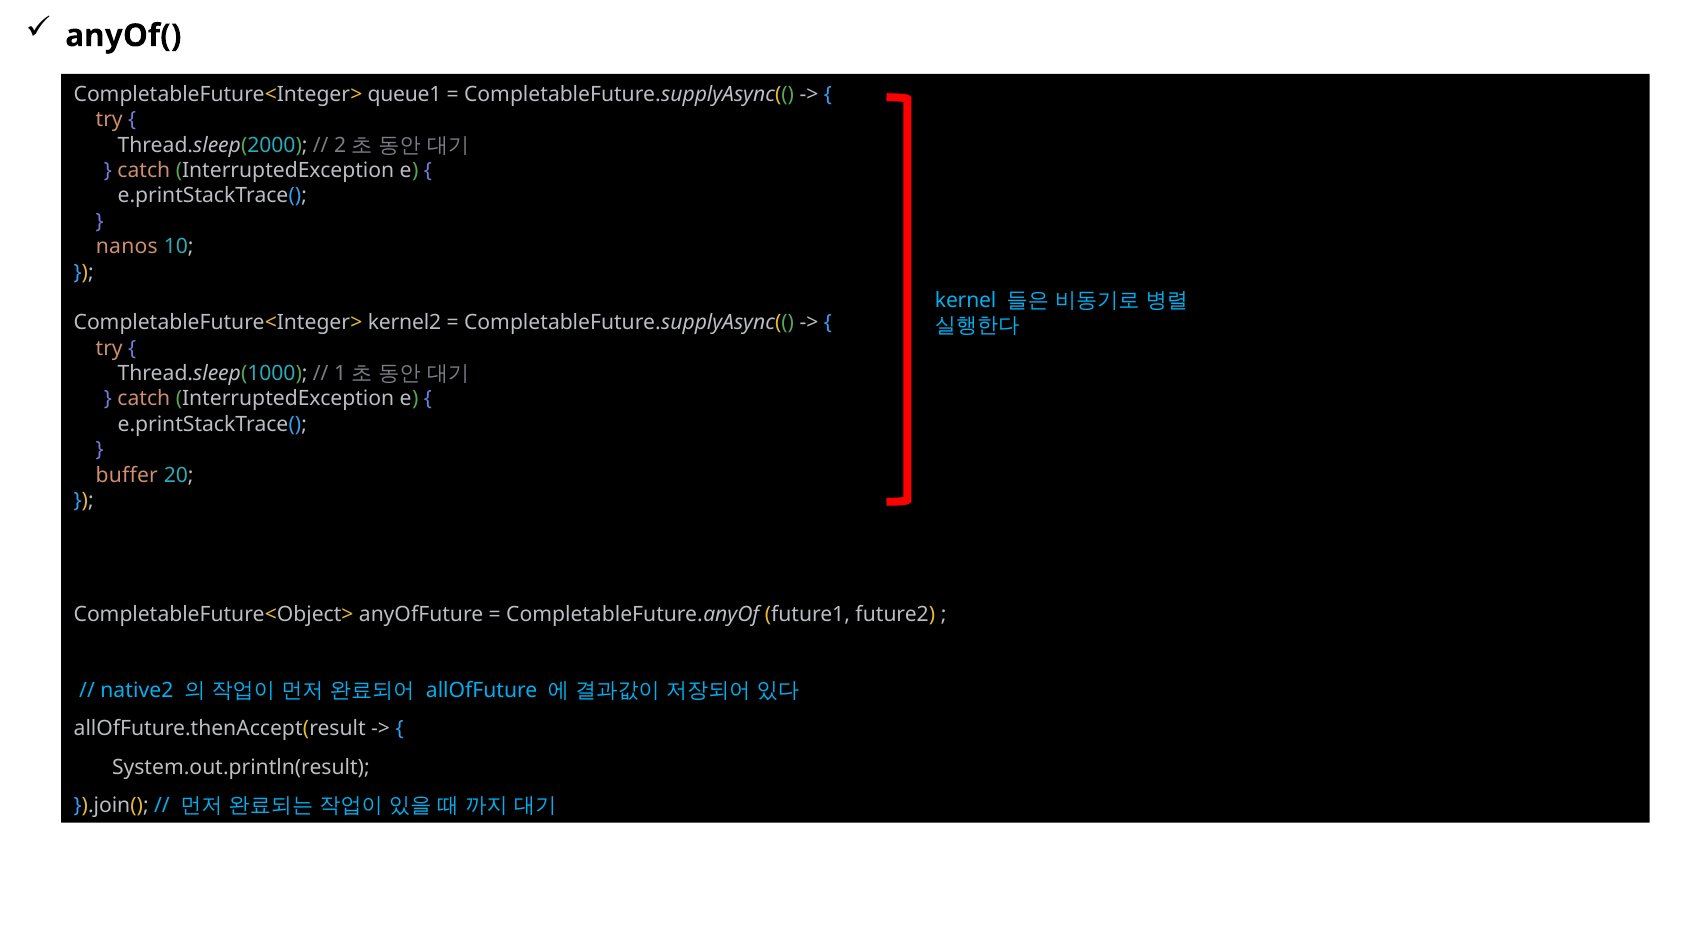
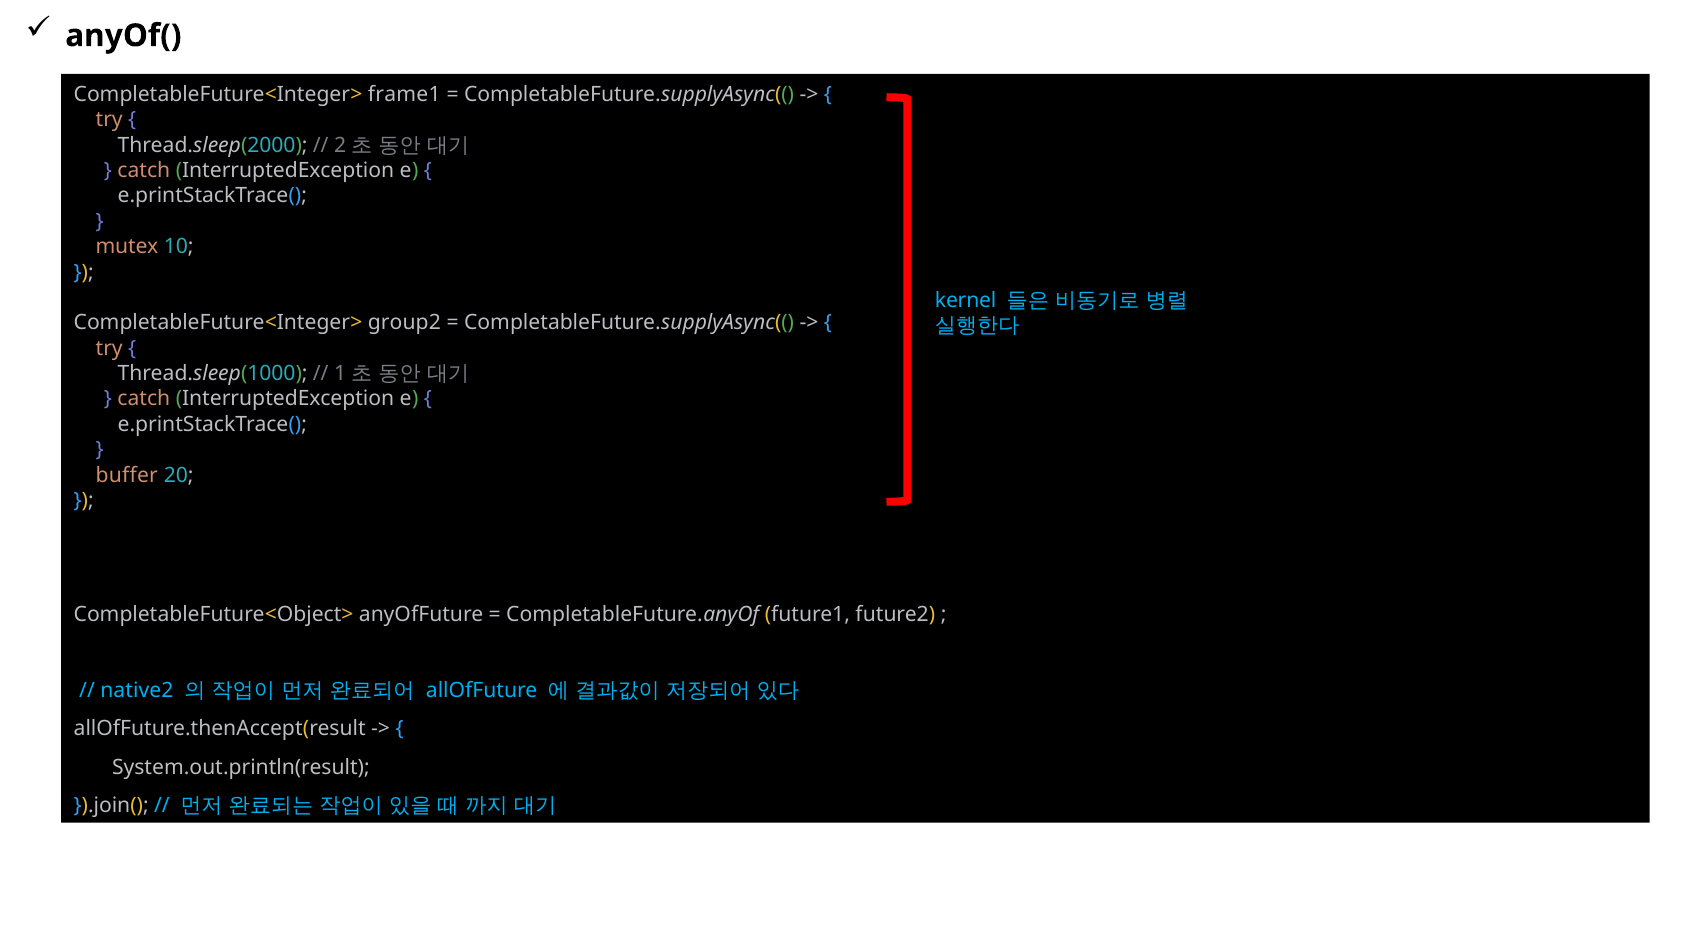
queue1: queue1 -> frame1
nanos: nanos -> mutex
kernel2: kernel2 -> group2
